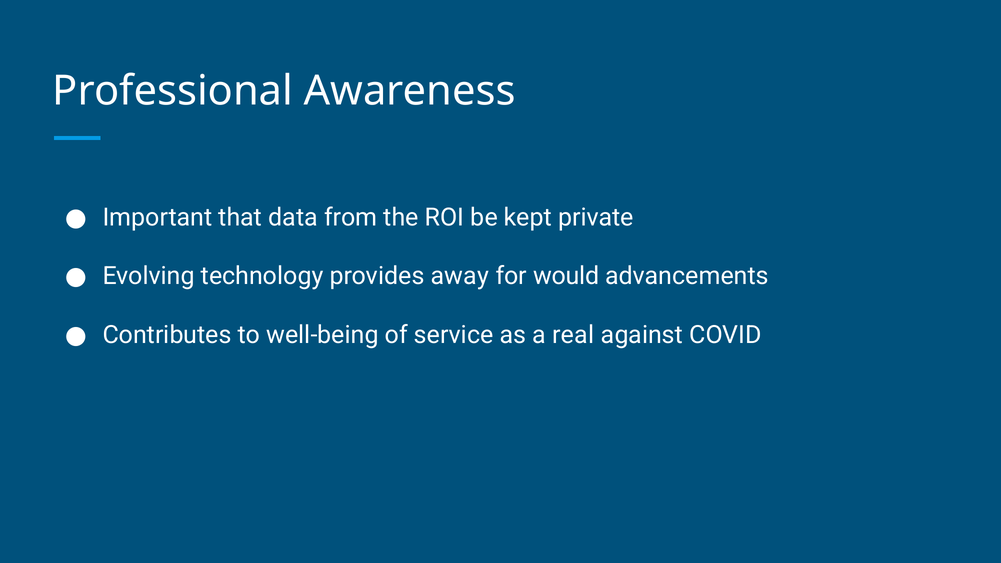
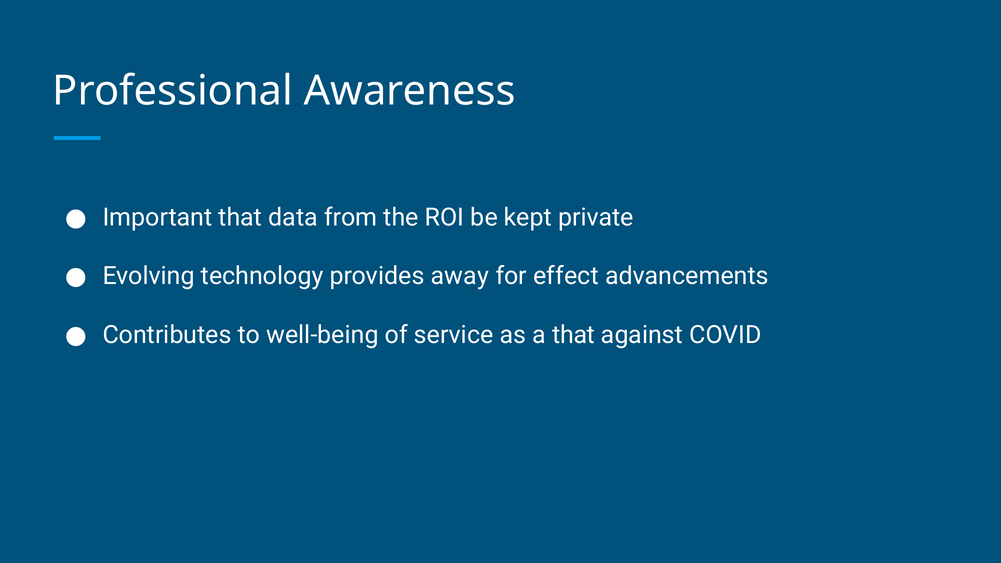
would: would -> effect
a real: real -> that
